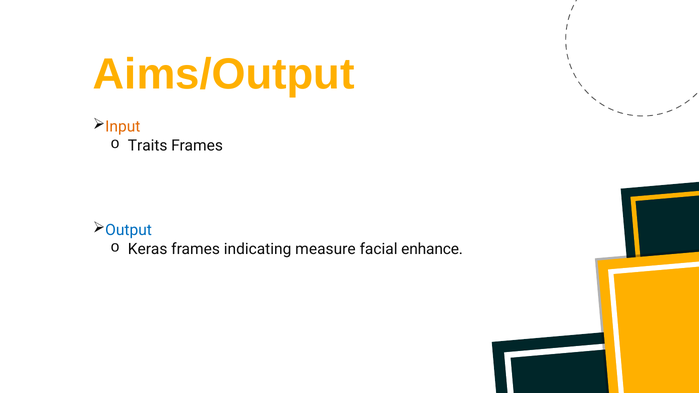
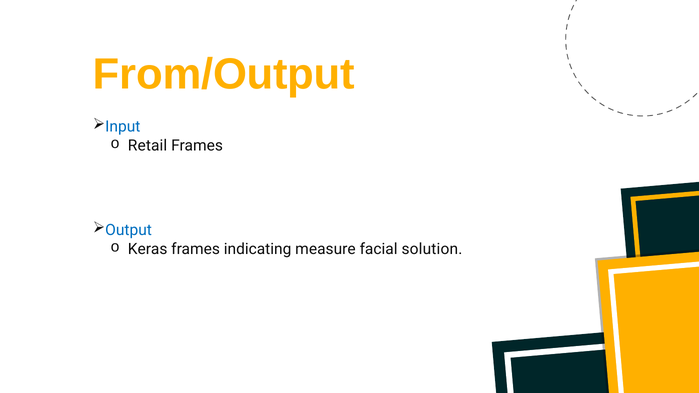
Aims/Output: Aims/Output -> From/Output
Input colour: orange -> blue
Traits: Traits -> Retail
enhance: enhance -> solution
